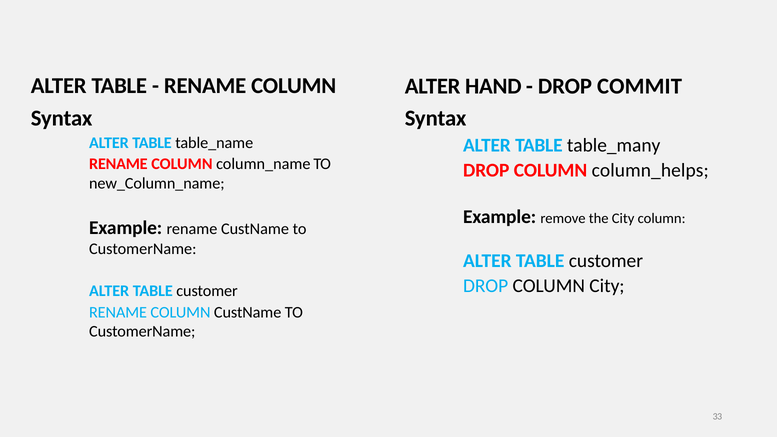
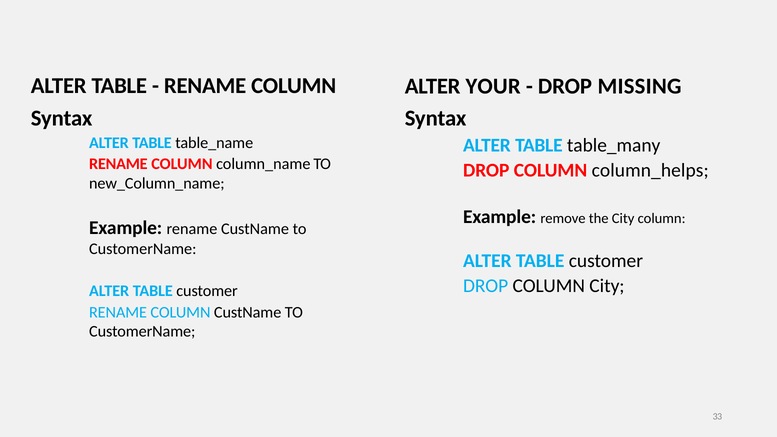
HAND: HAND -> YOUR
COMMIT: COMMIT -> MISSING
